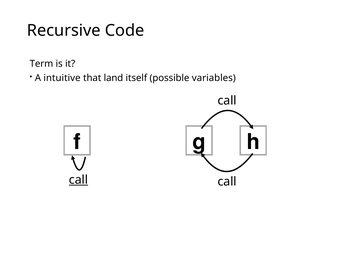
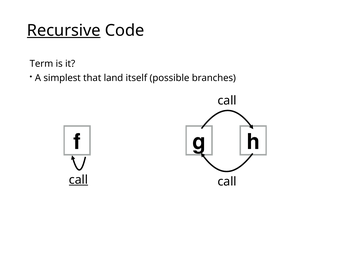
Recursive underline: none -> present
intuitive: intuitive -> simplest
variables: variables -> branches
